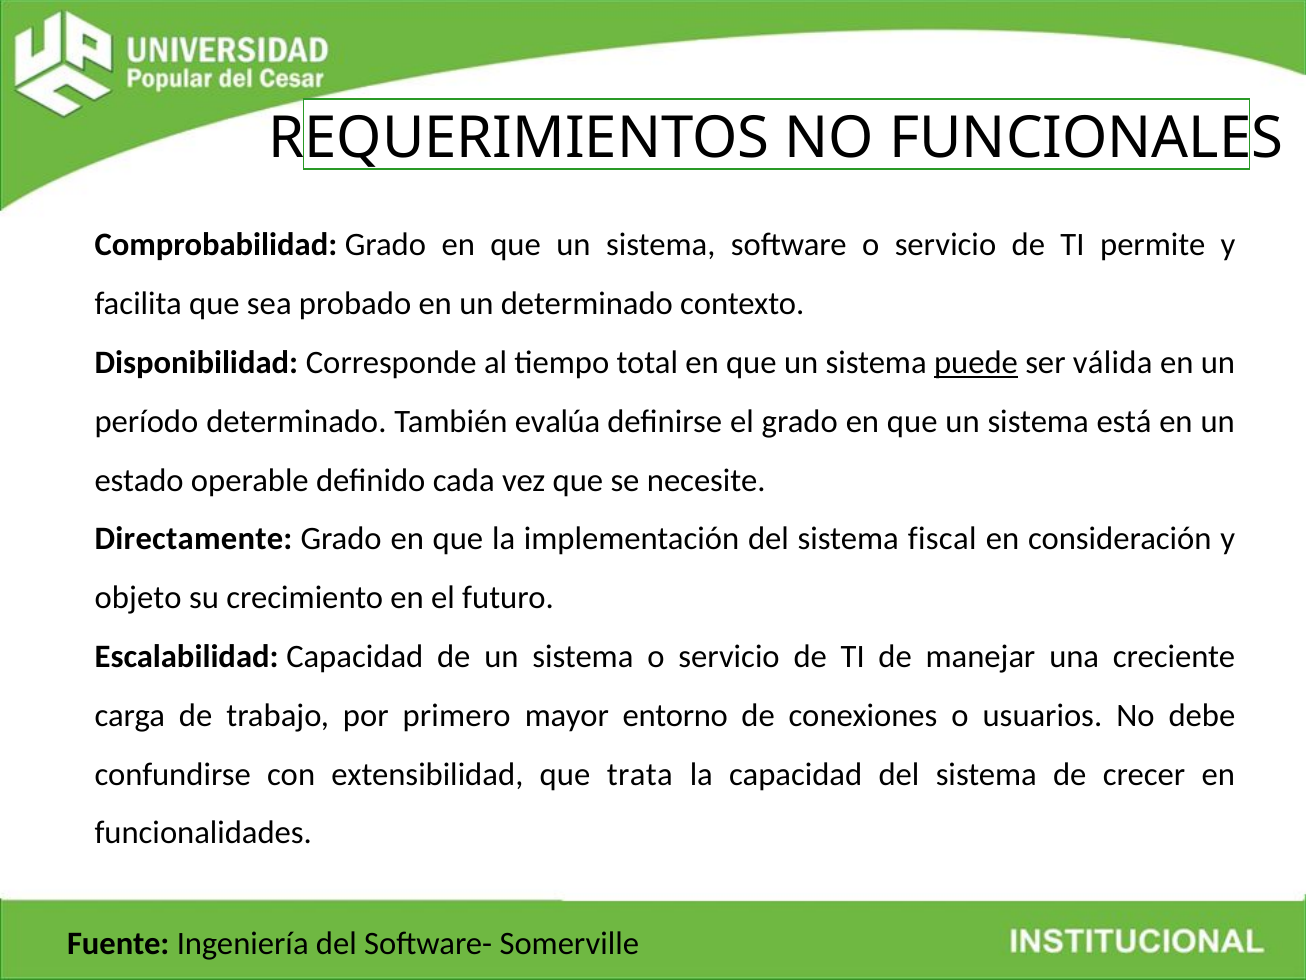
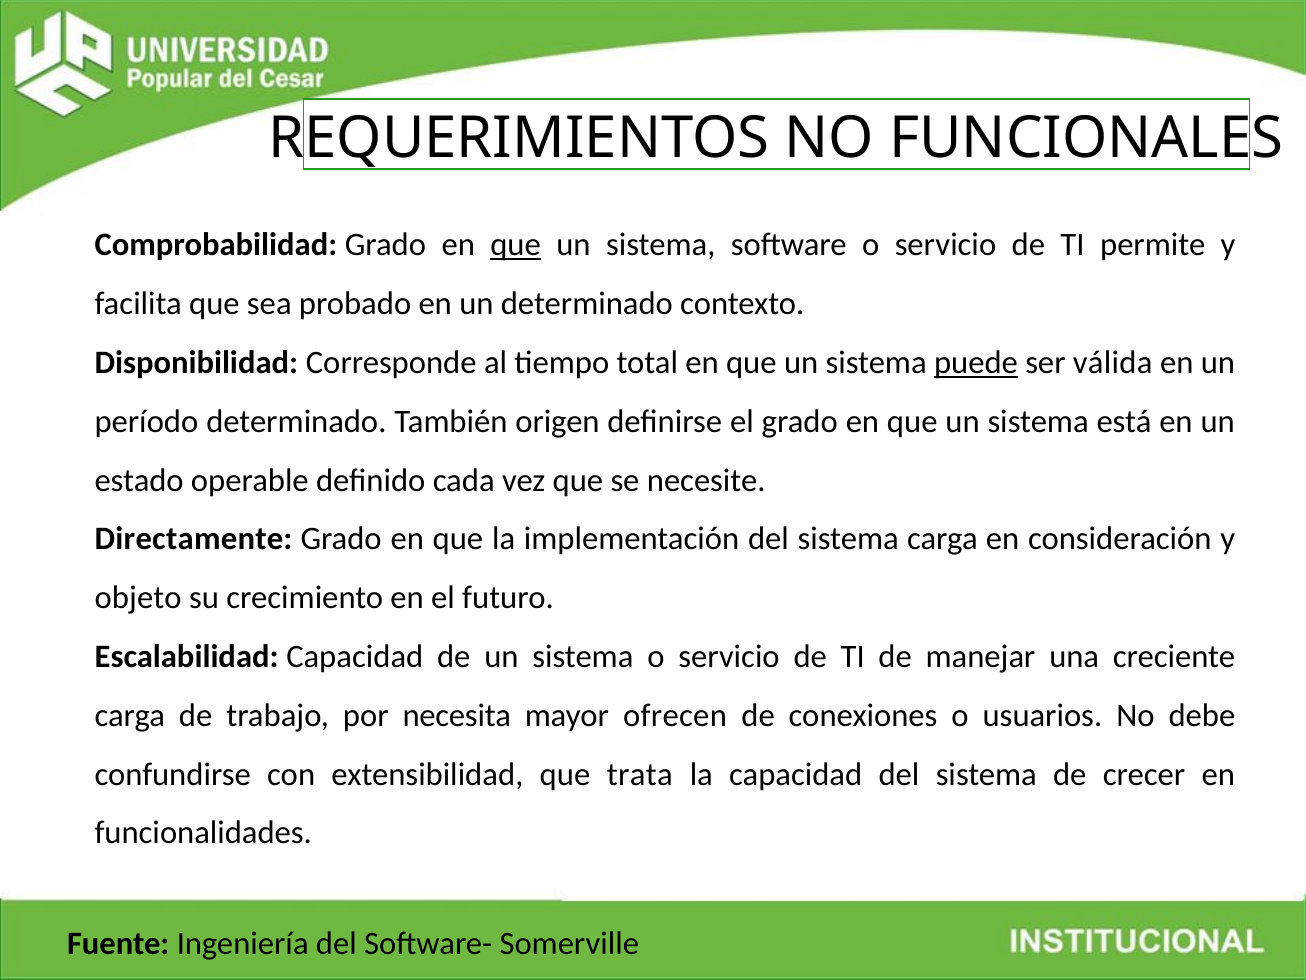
que at (516, 245) underline: none -> present
evalúa: evalúa -> origen
sistema fiscal: fiscal -> carga
primero: primero -> necesita
entorno: entorno -> ofrecen
